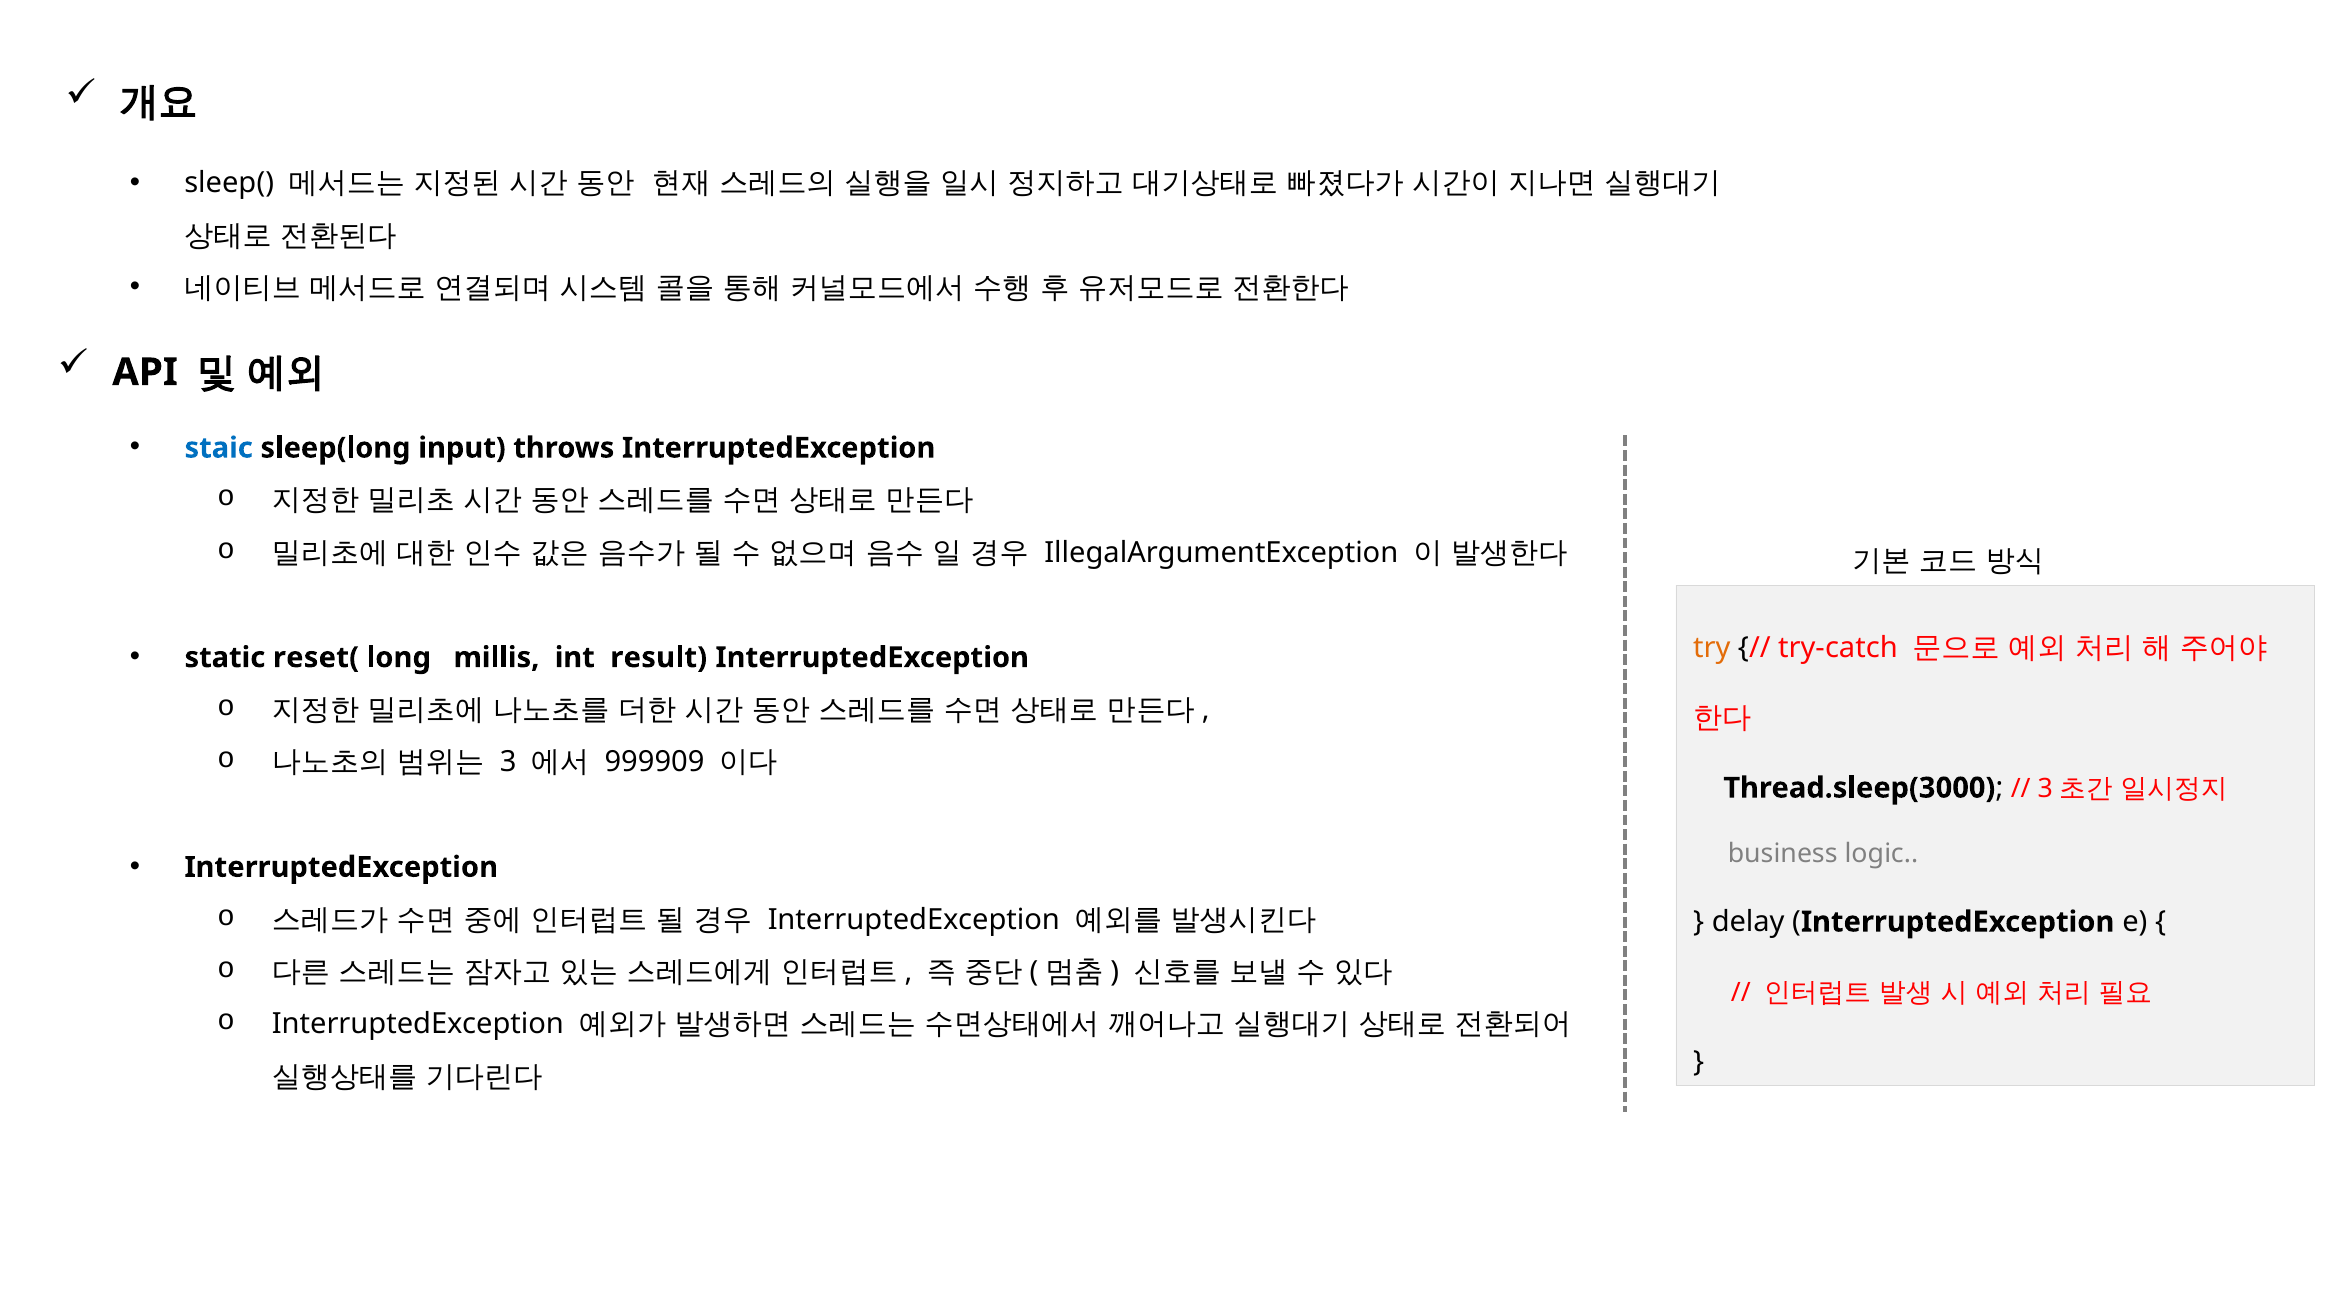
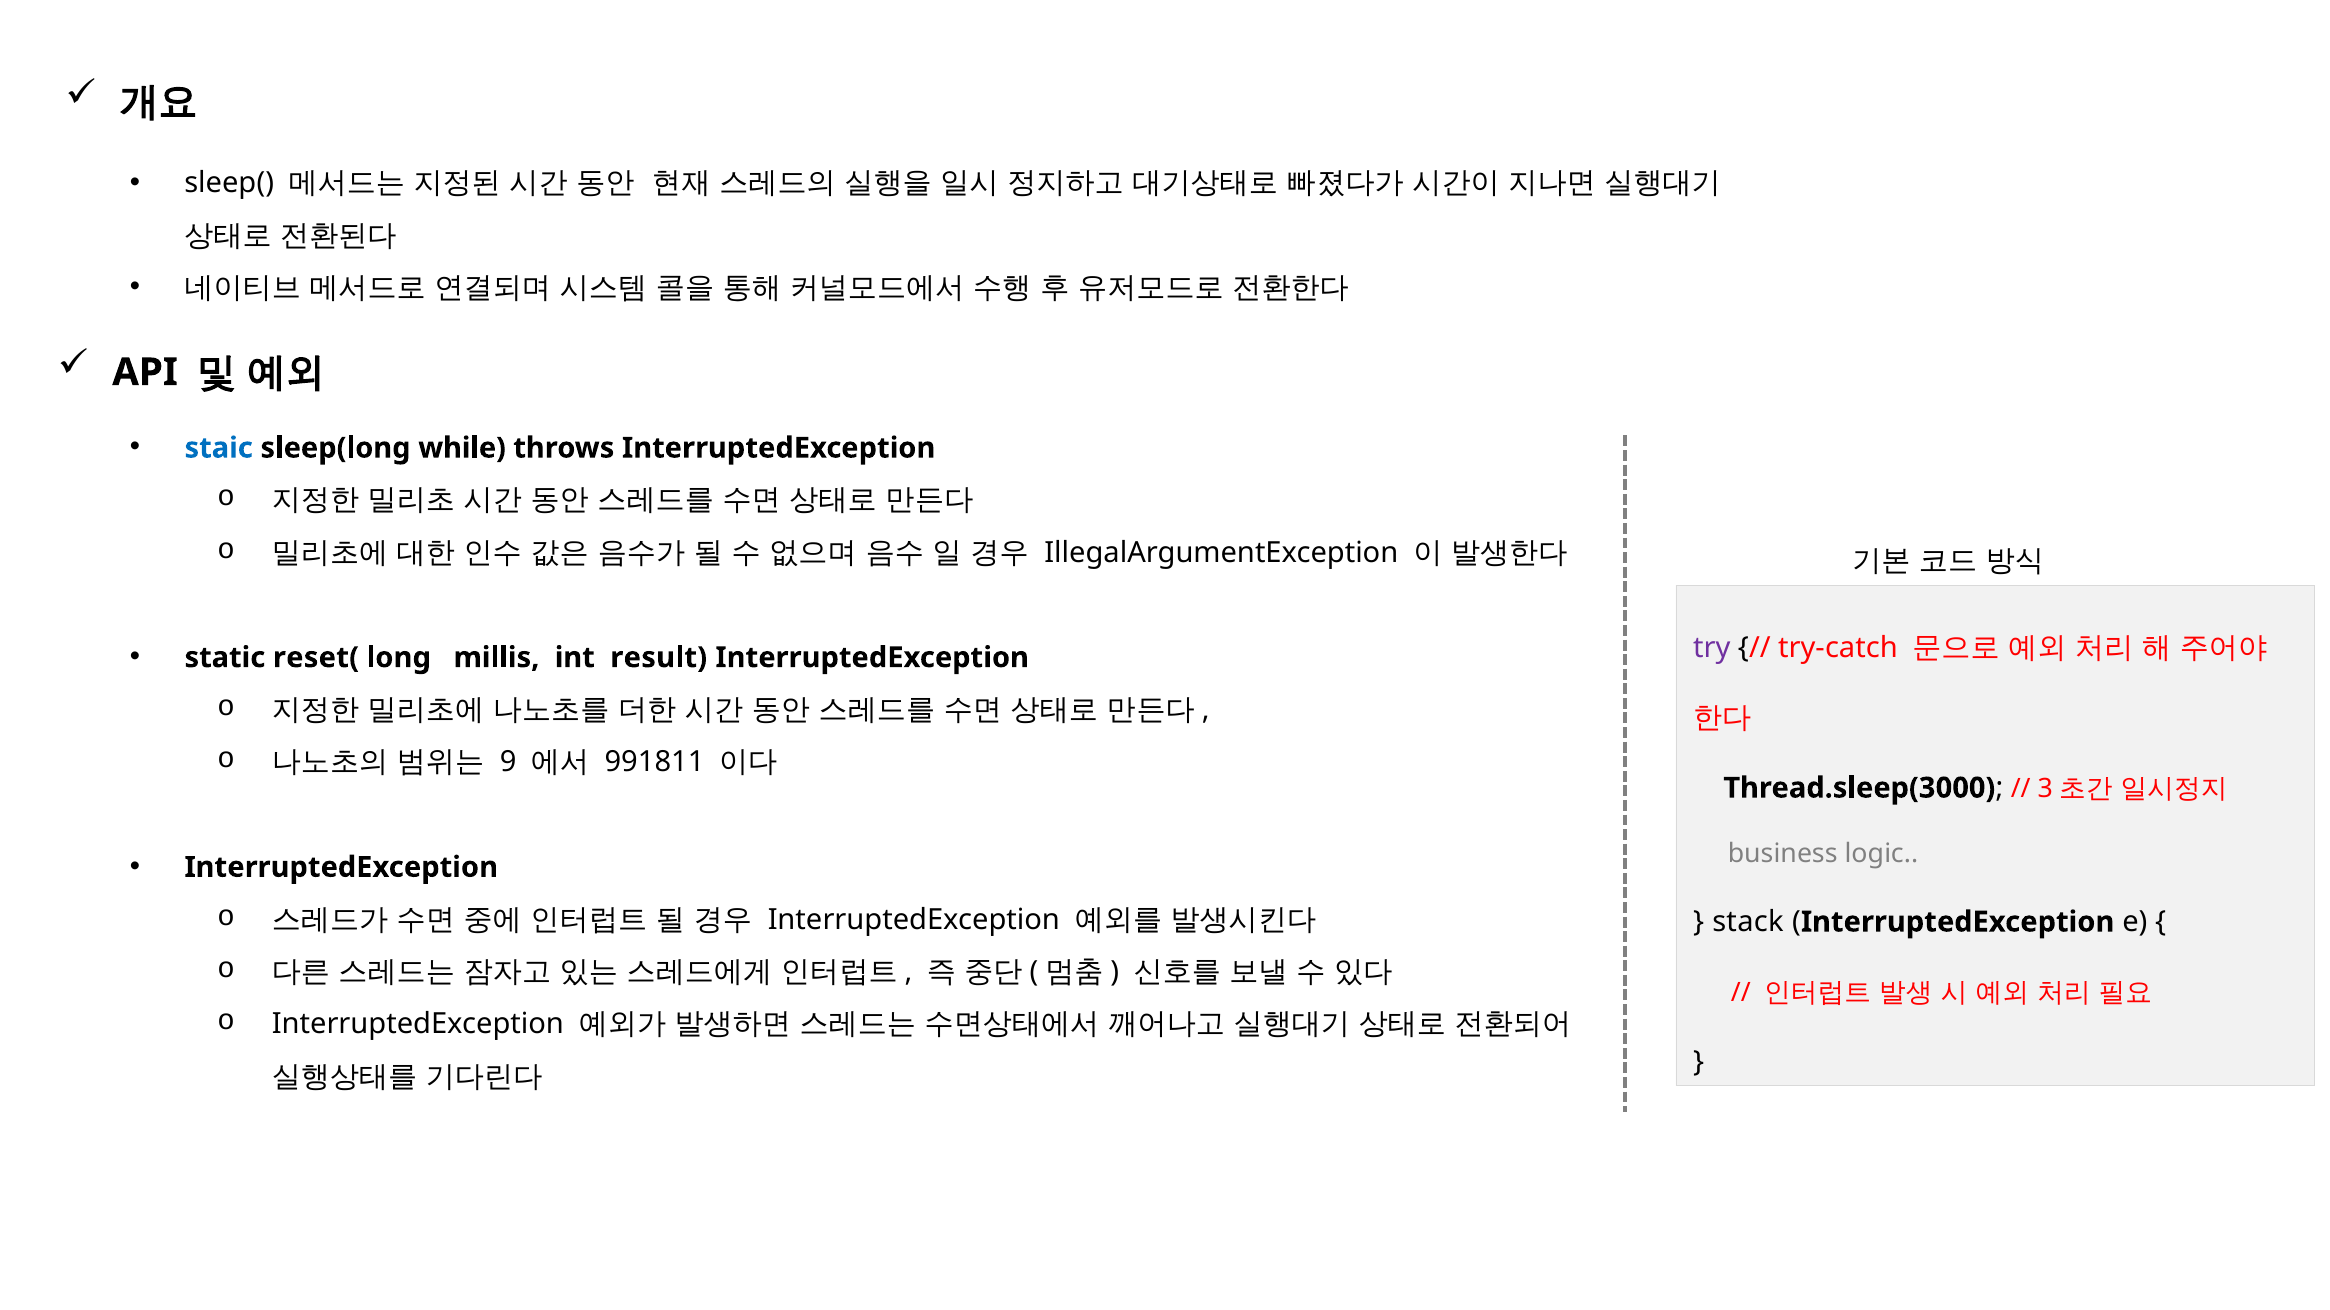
input: input -> while
try colour: orange -> purple
3: 3 -> 9
999909: 999909 -> 991811
delay: delay -> stack
